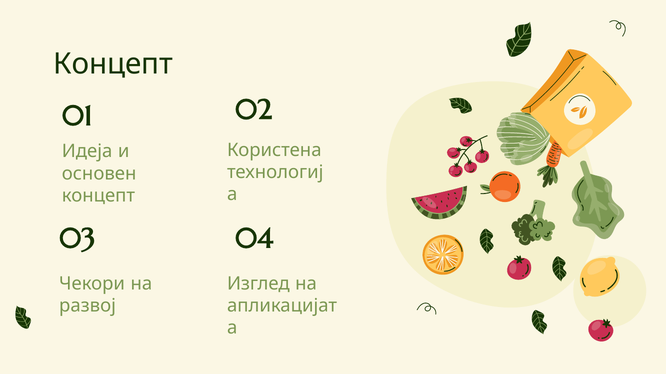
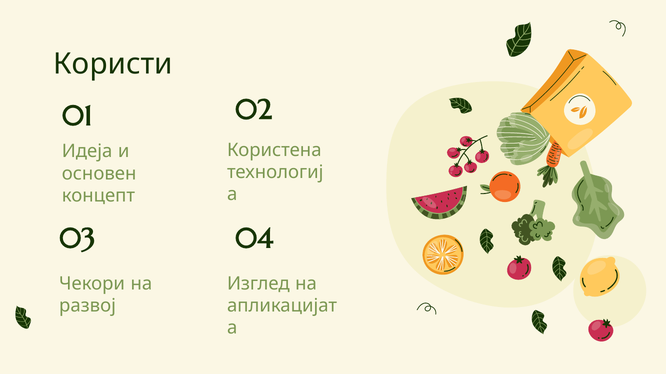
Концепт at (113, 64): Концепт -> Користи
